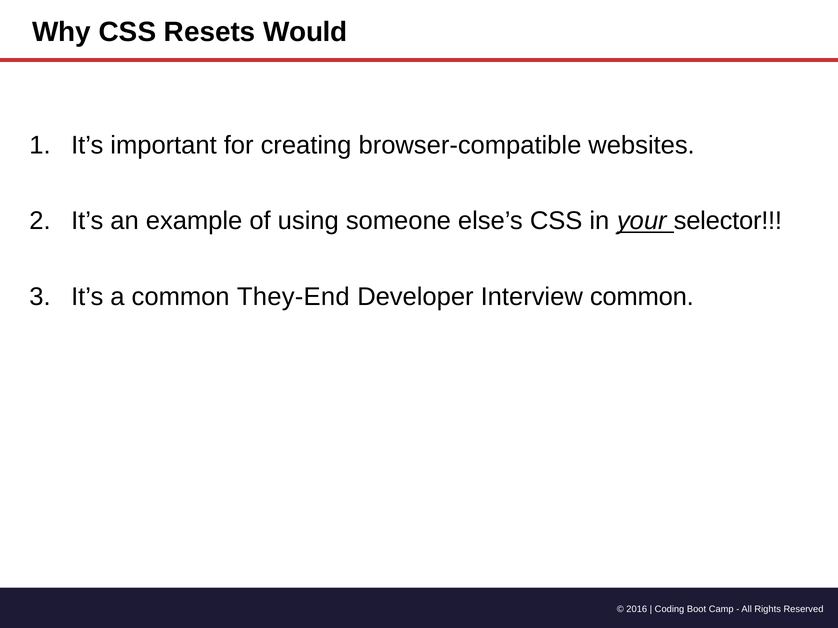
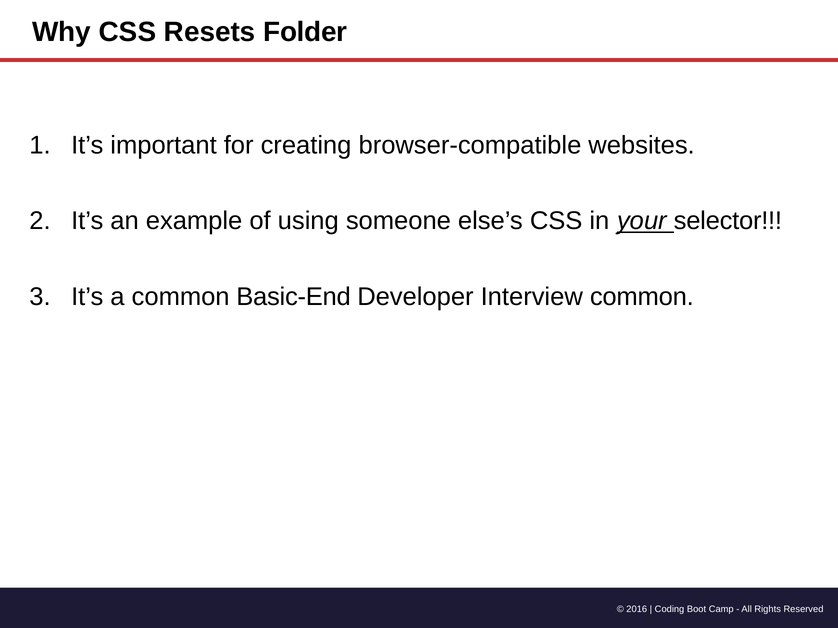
Would: Would -> Folder
They-End: They-End -> Basic-End
